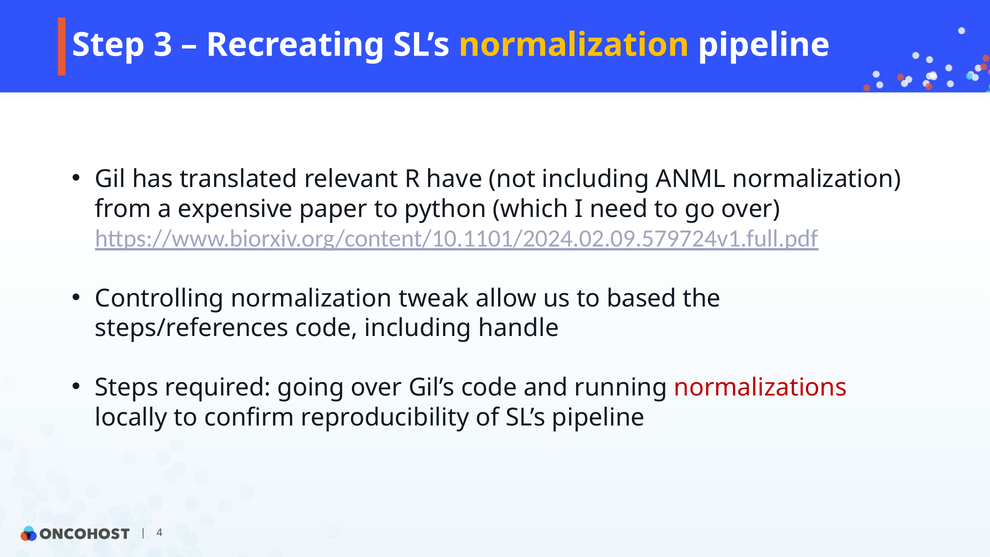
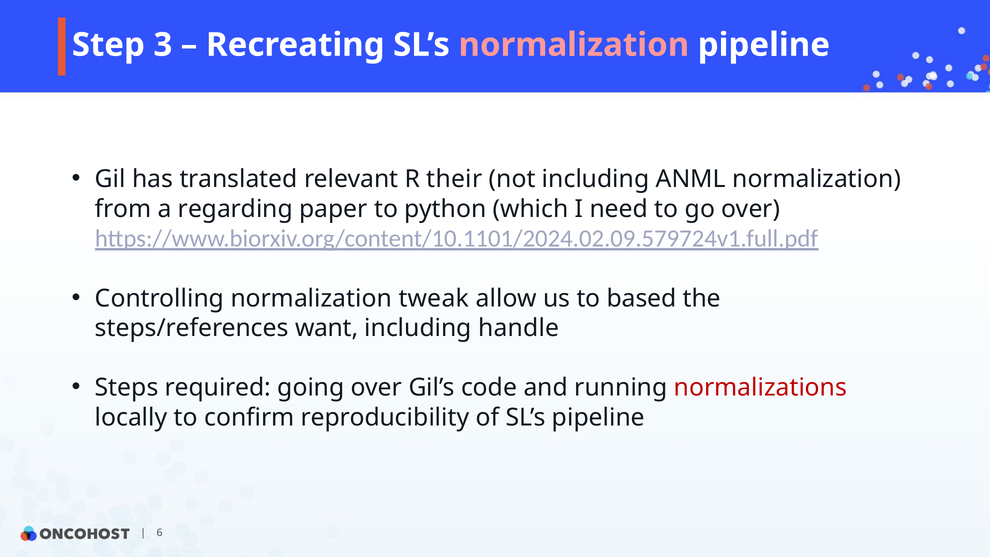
normalization at (574, 45) colour: yellow -> pink
have: have -> their
expensive: expensive -> regarding
steps/references code: code -> want
4: 4 -> 6
